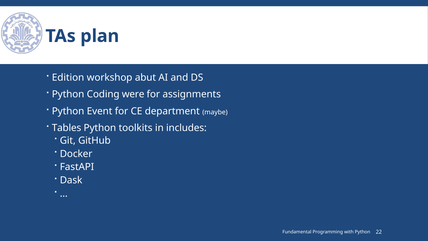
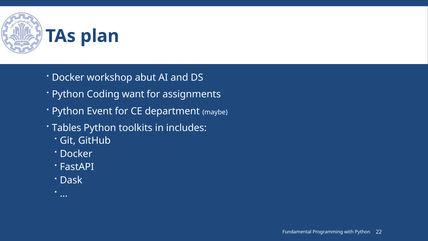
Edition at (68, 77): Edition -> Docker
were: were -> want
